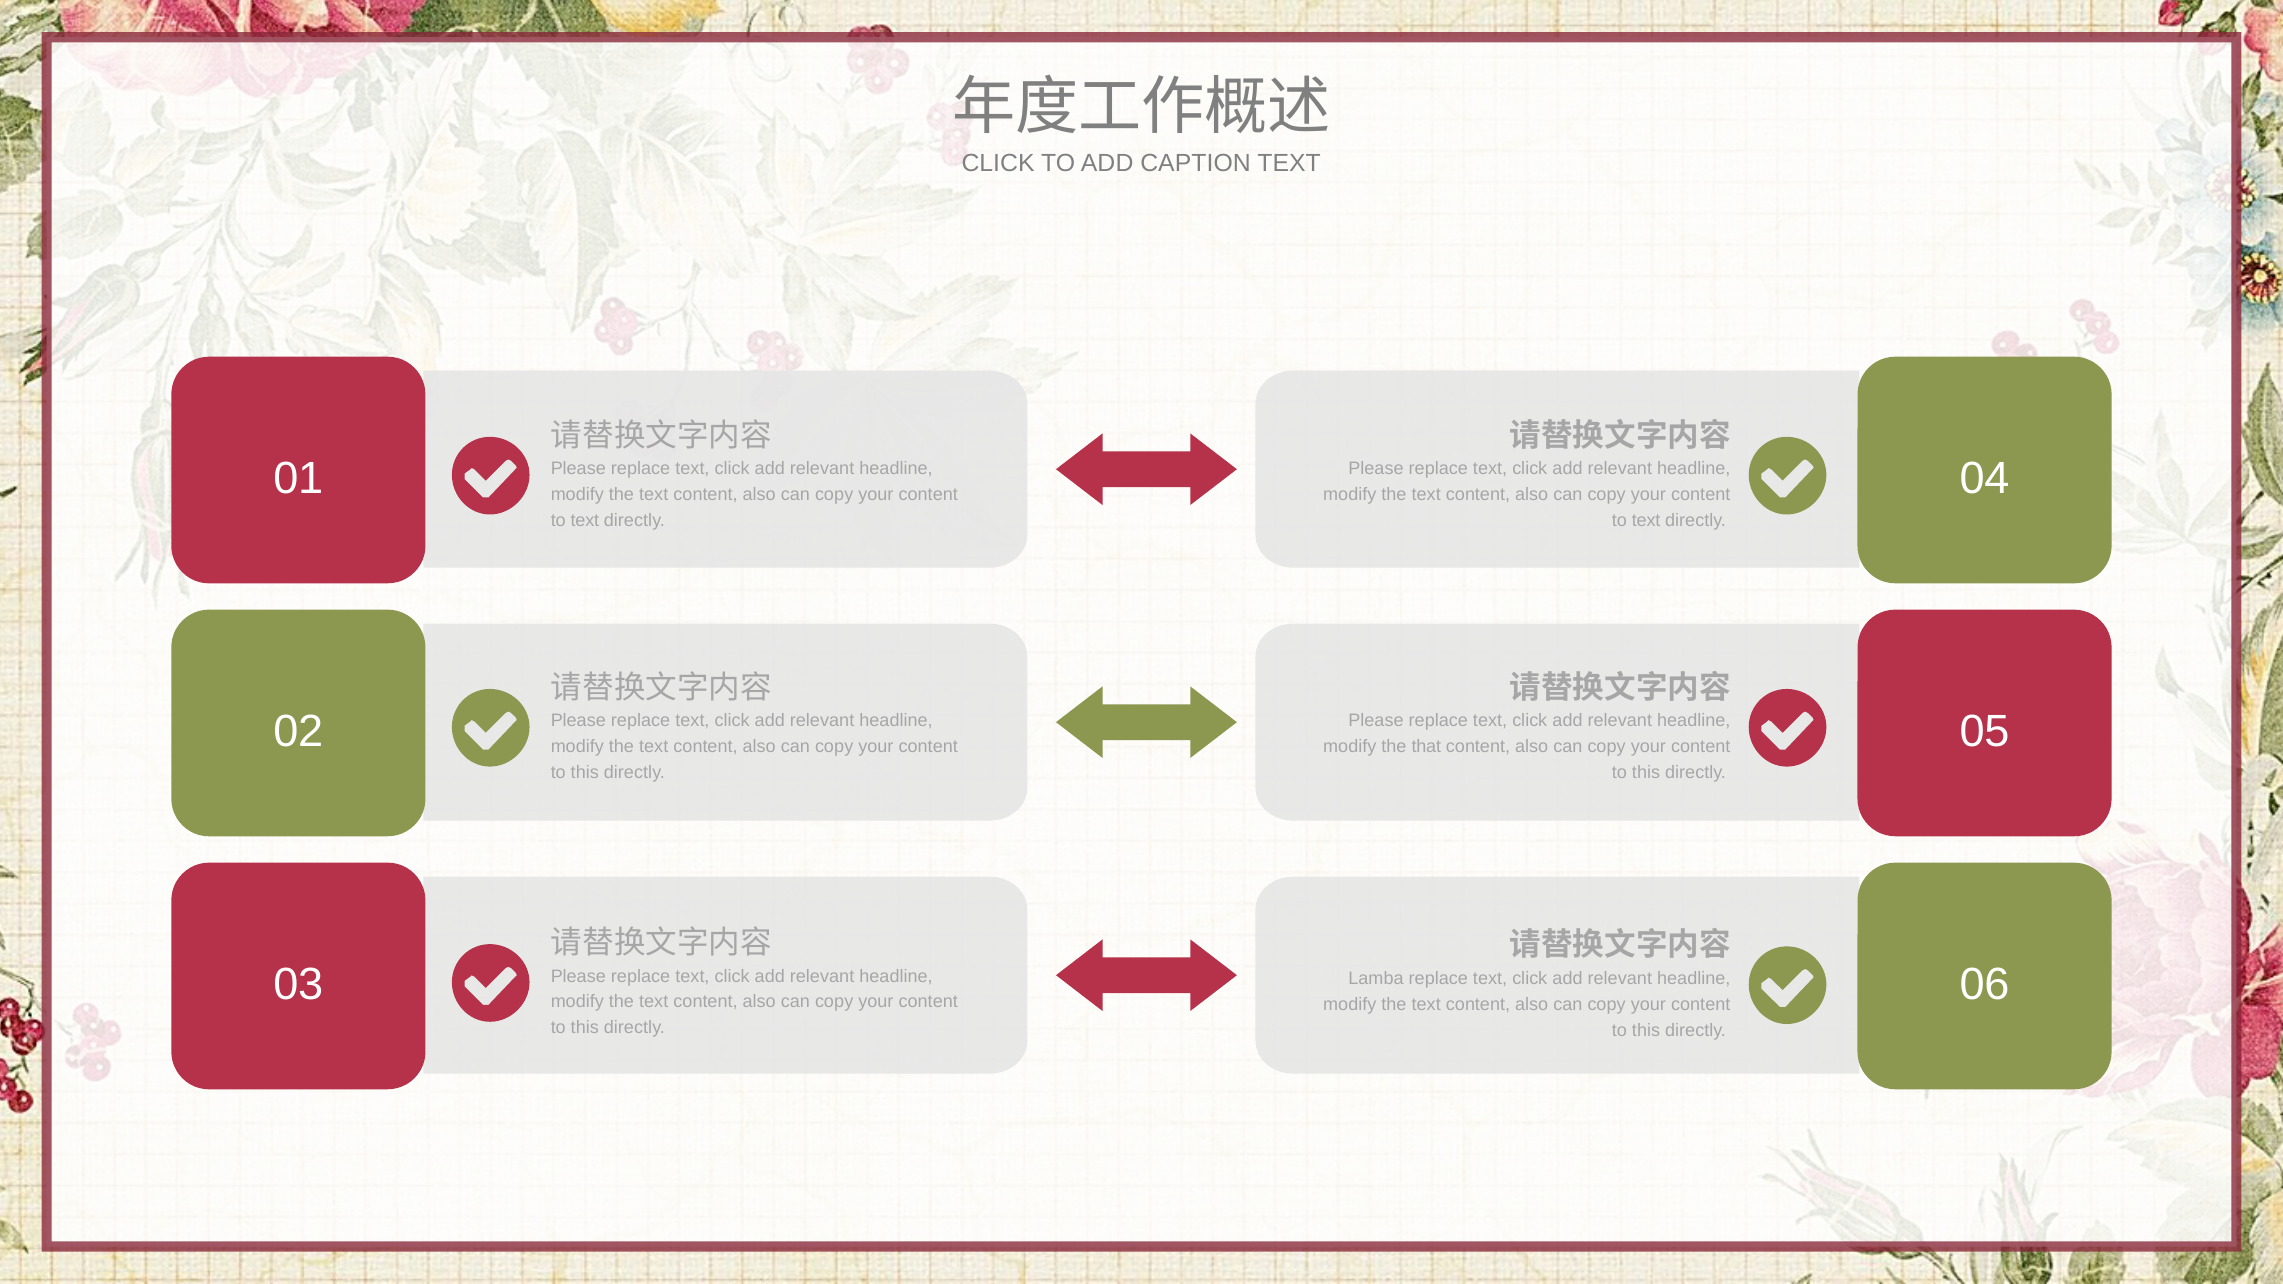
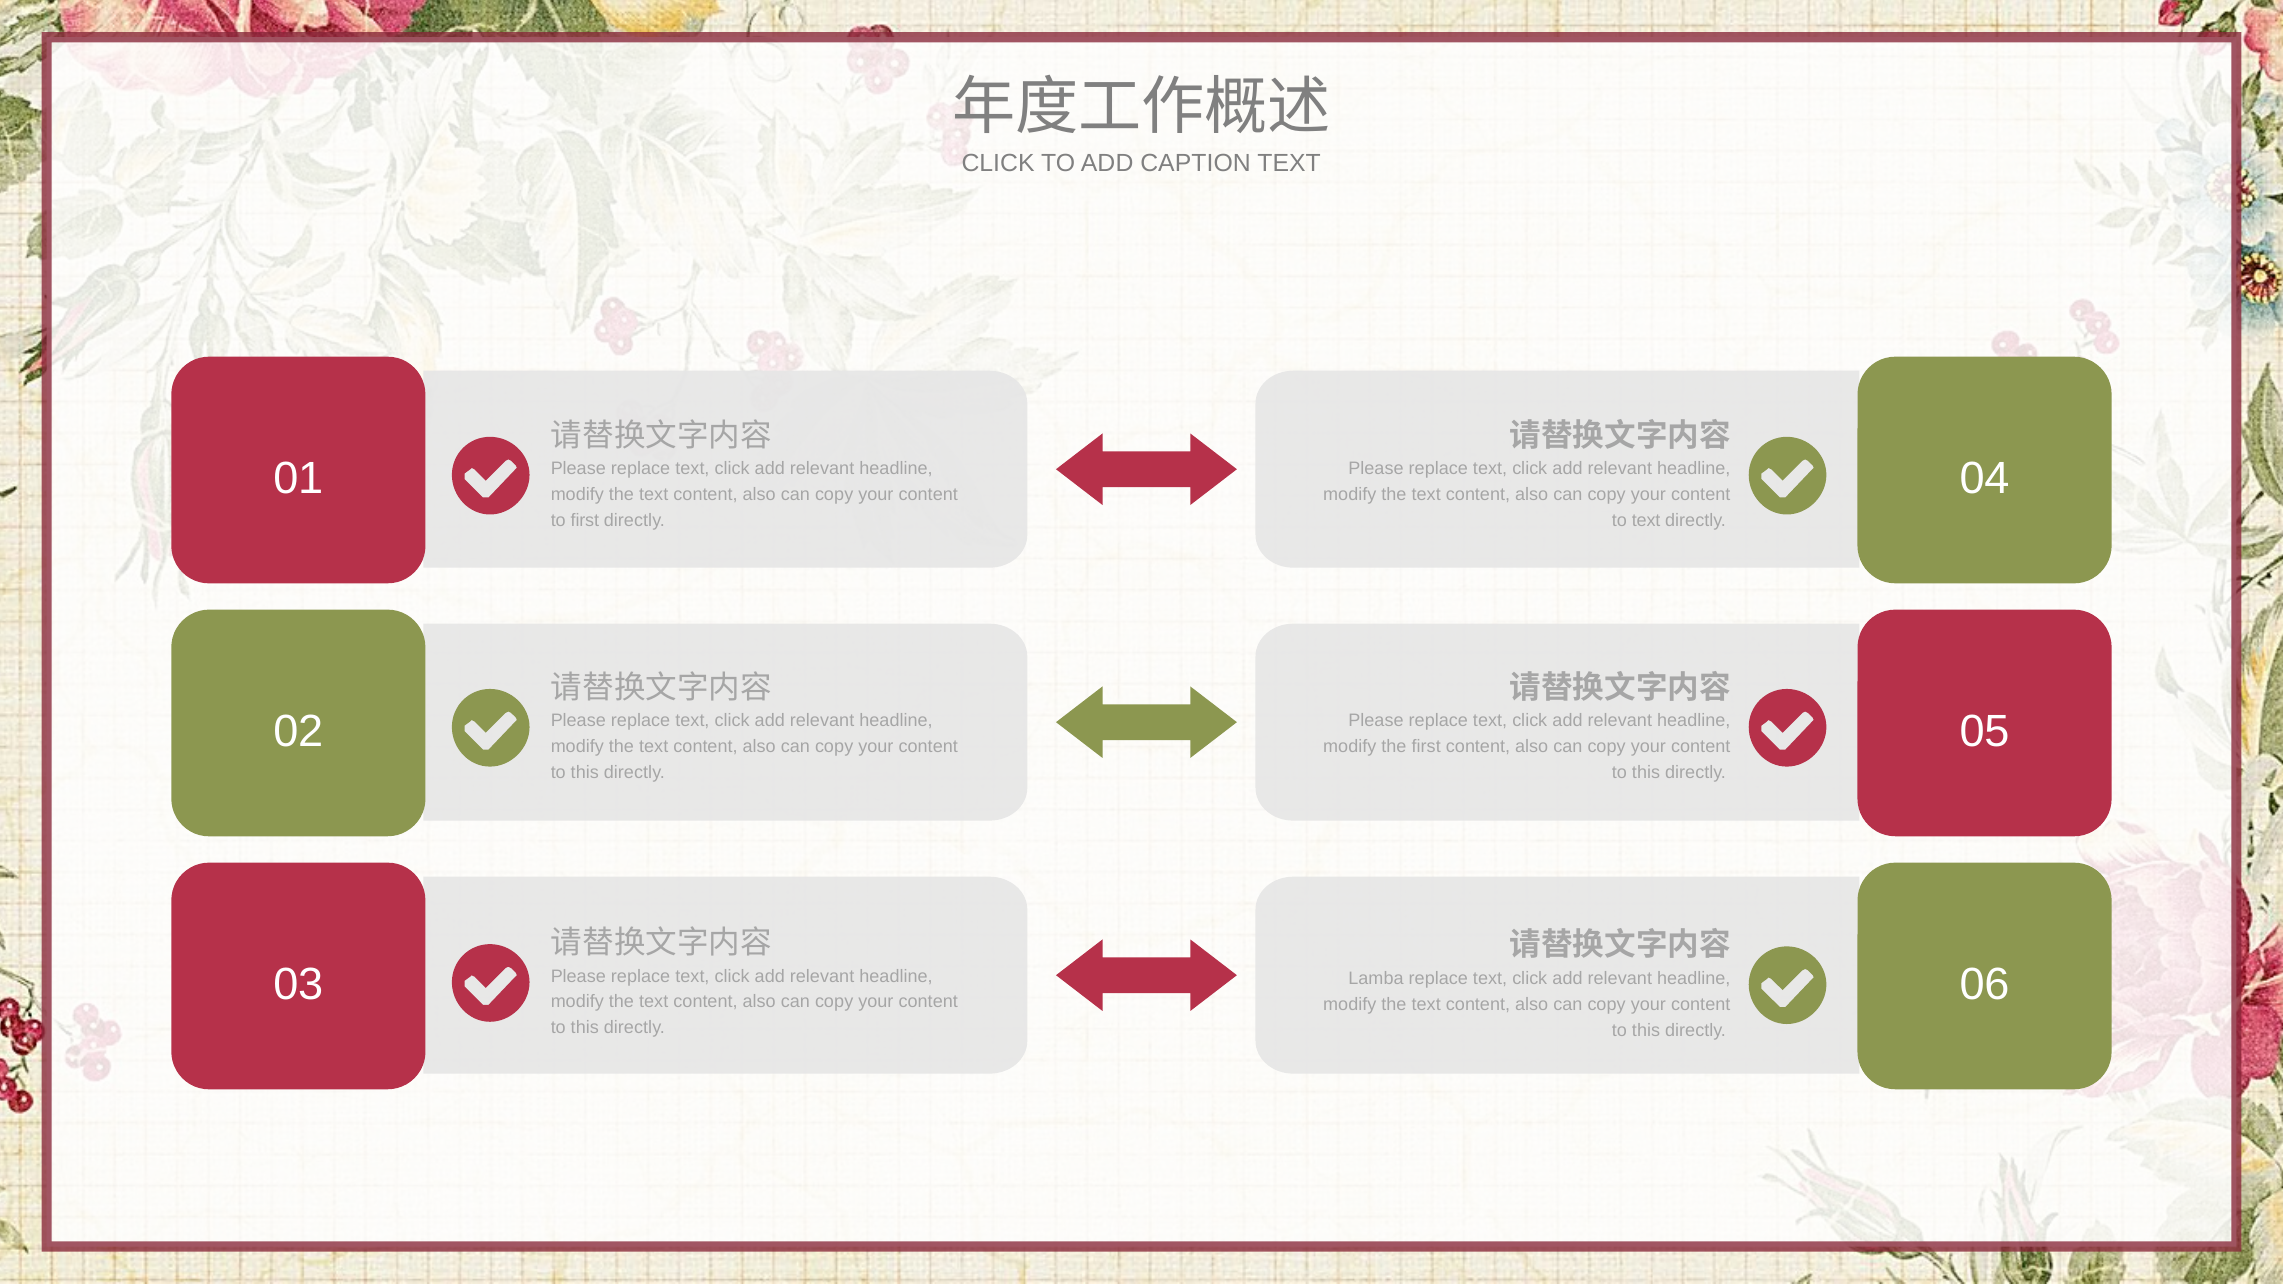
text at (585, 521): text -> first
the that: that -> first
